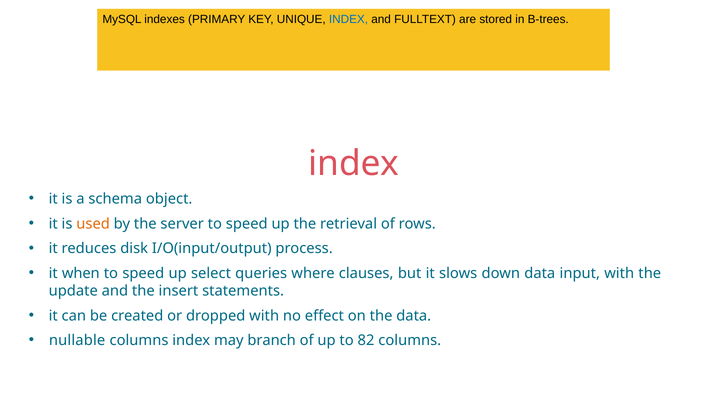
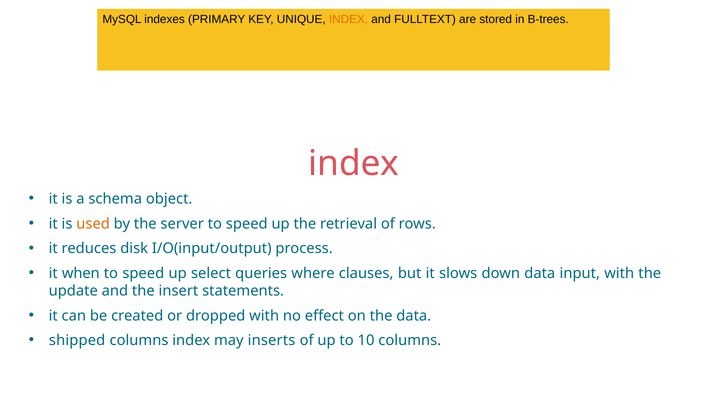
INDEX at (348, 19) colour: blue -> orange
nullable: nullable -> shipped
branch: branch -> inserts
82: 82 -> 10
